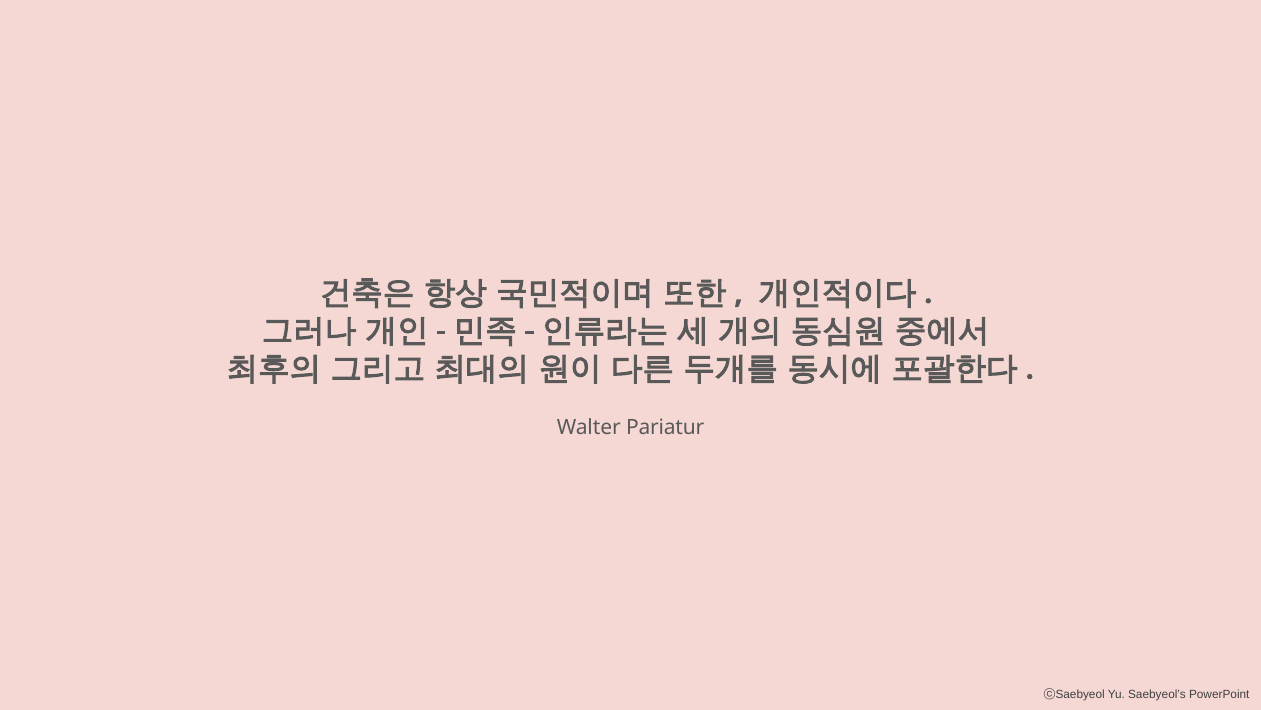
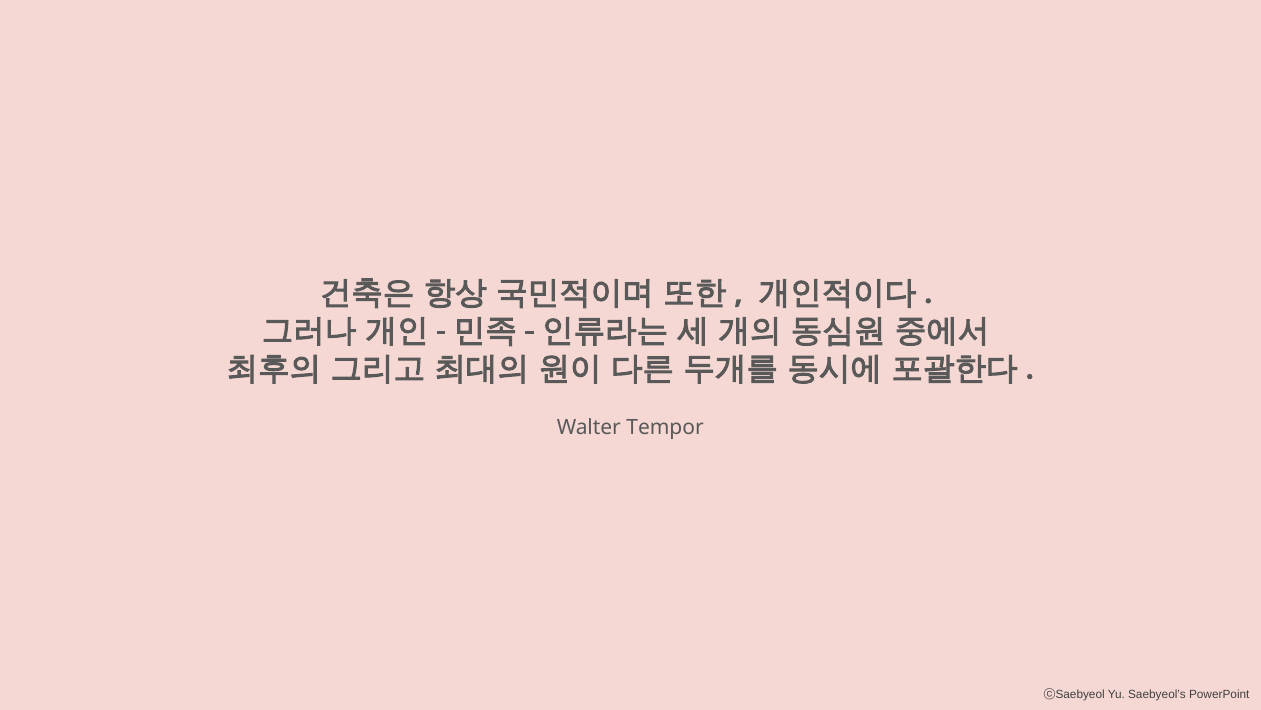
Pariatur: Pariatur -> Tempor
